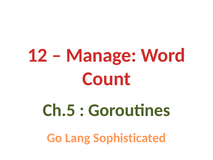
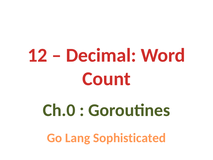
Manage: Manage -> Decimal
Ch.5: Ch.5 -> Ch.0
